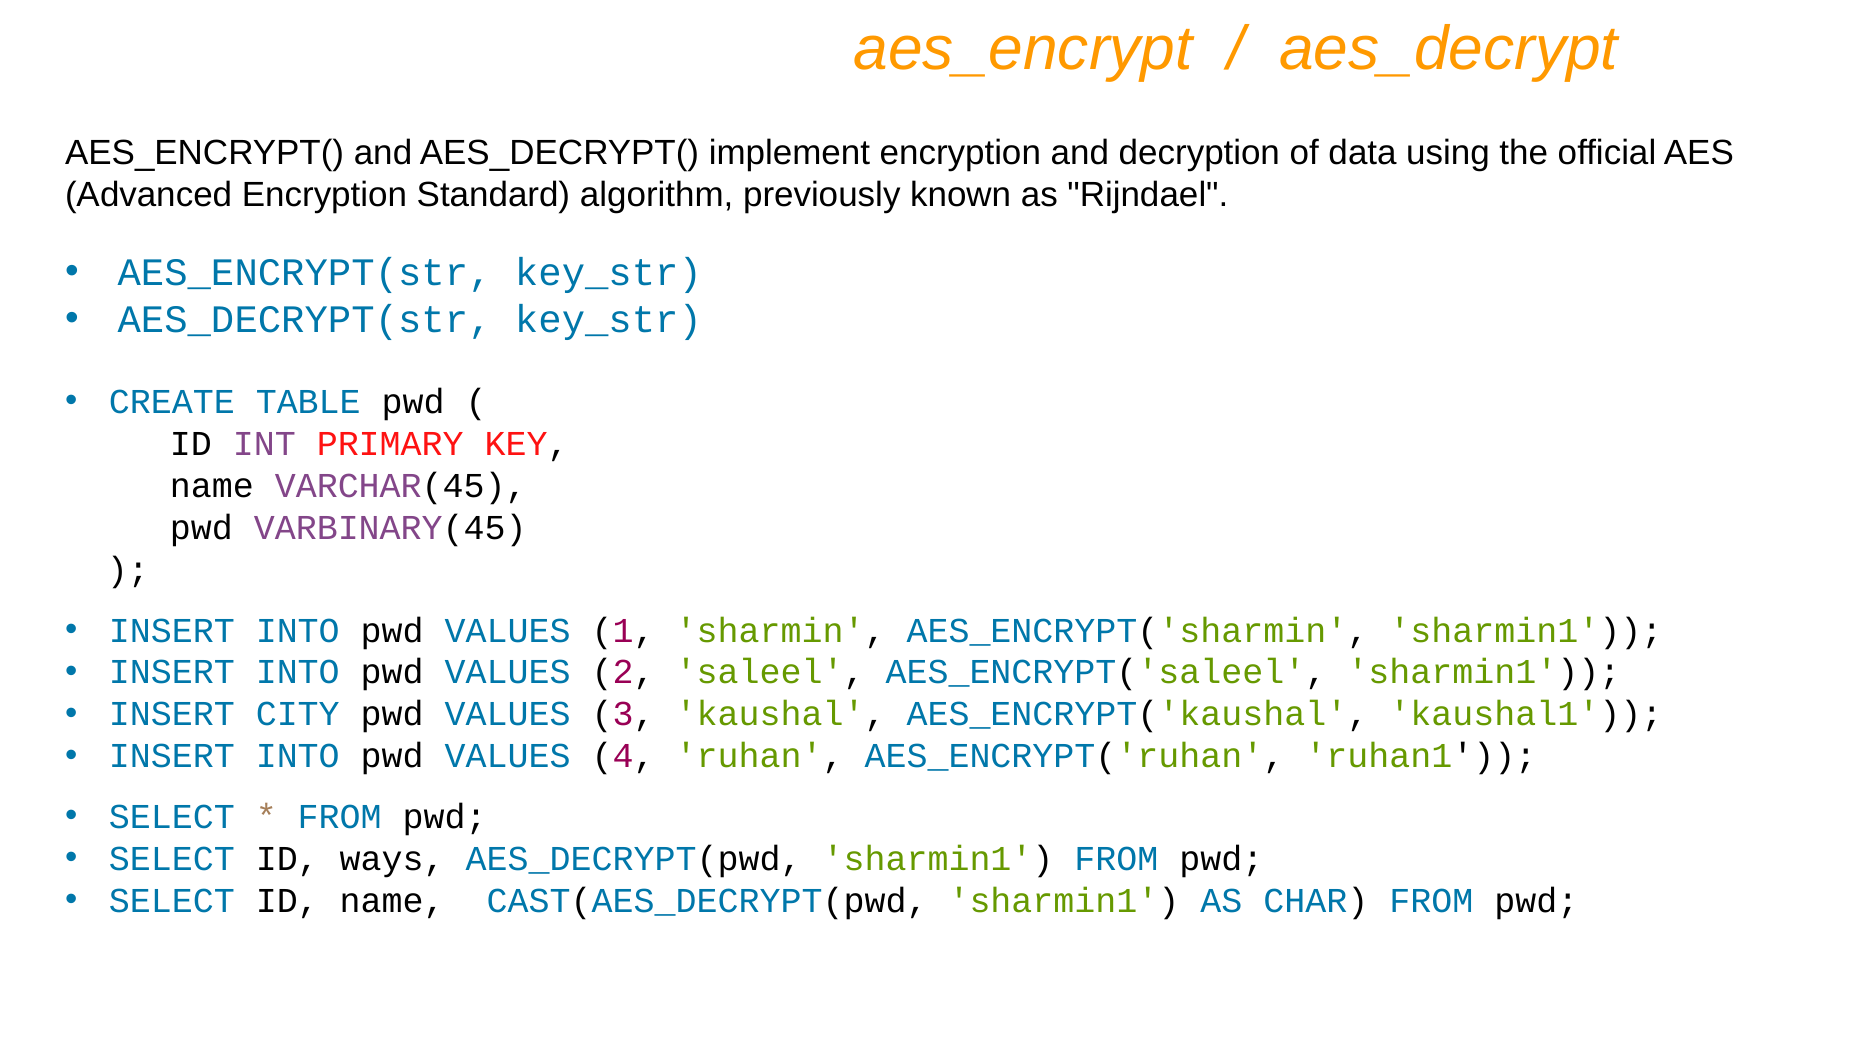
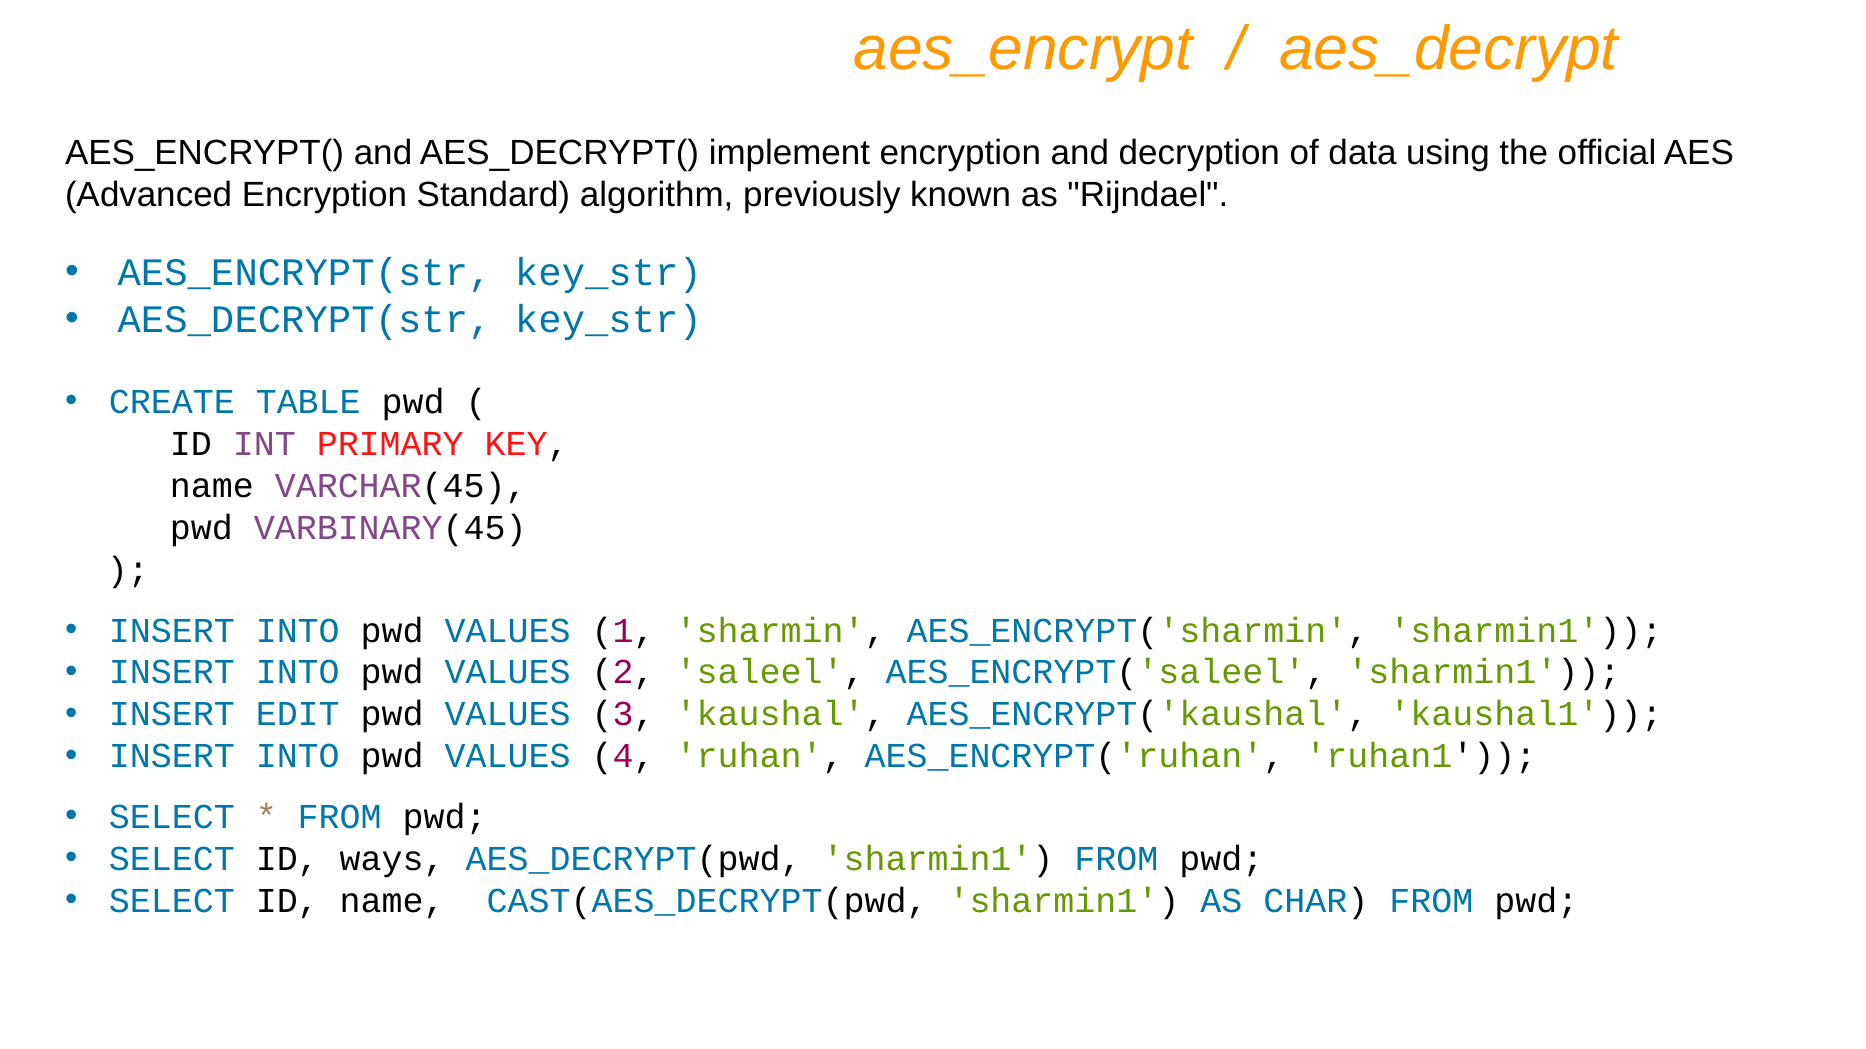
CITY: CITY -> EDIT
